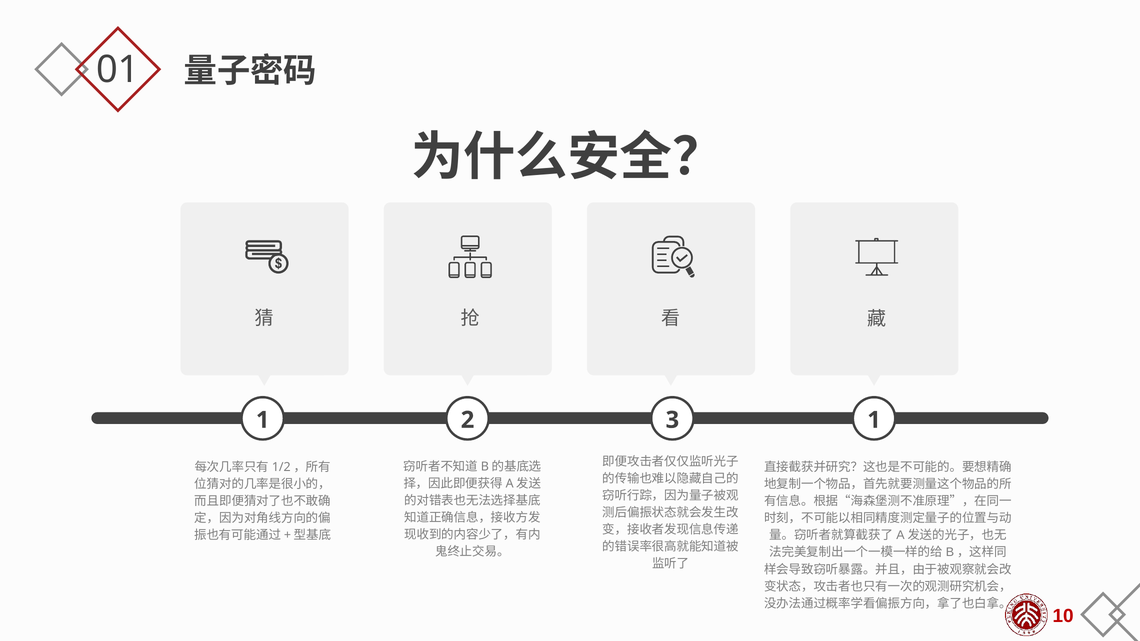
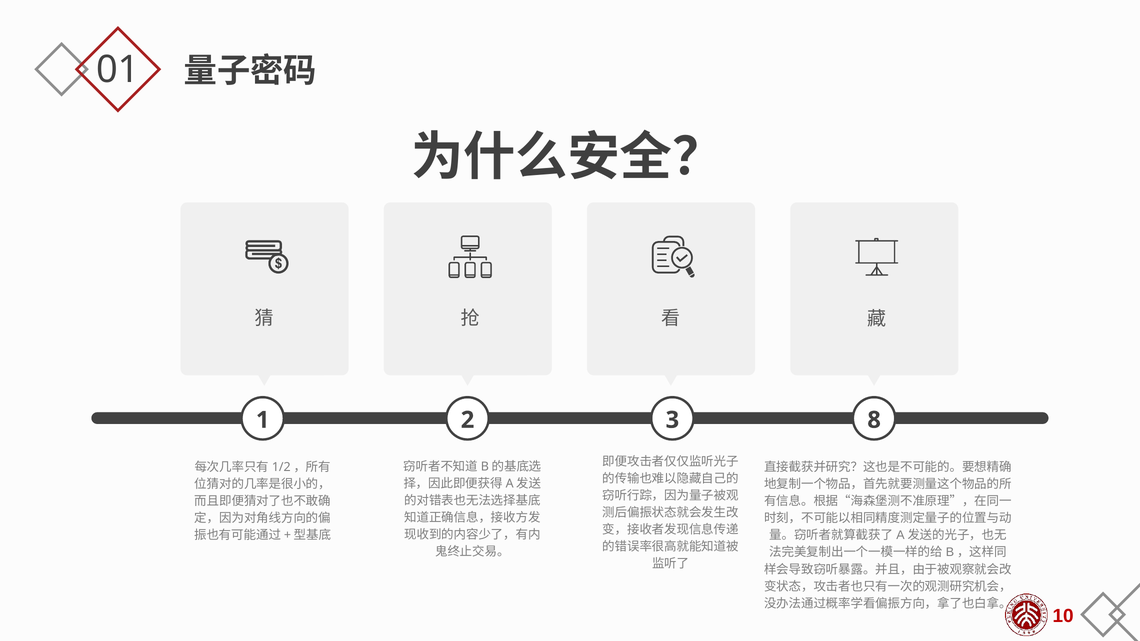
1 1: 1 -> 8
